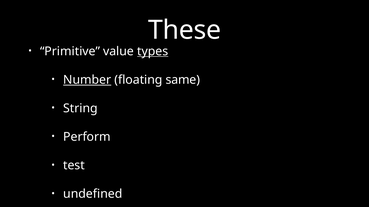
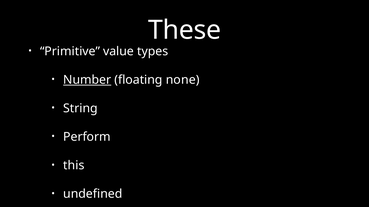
types underline: present -> none
same: same -> none
test: test -> this
